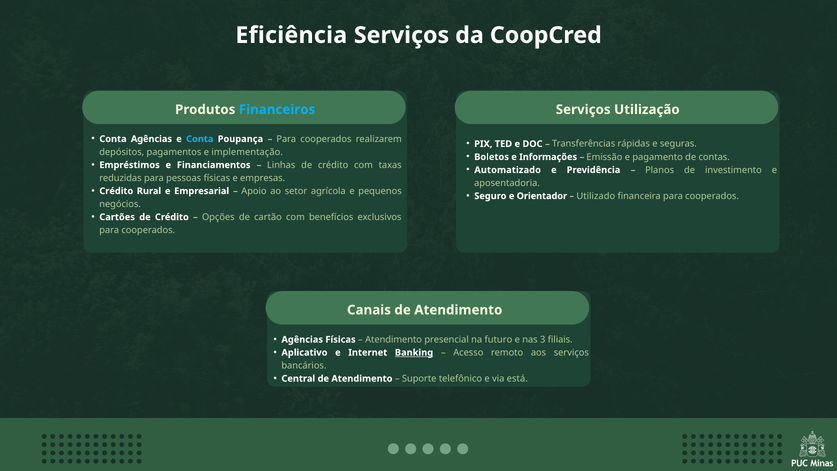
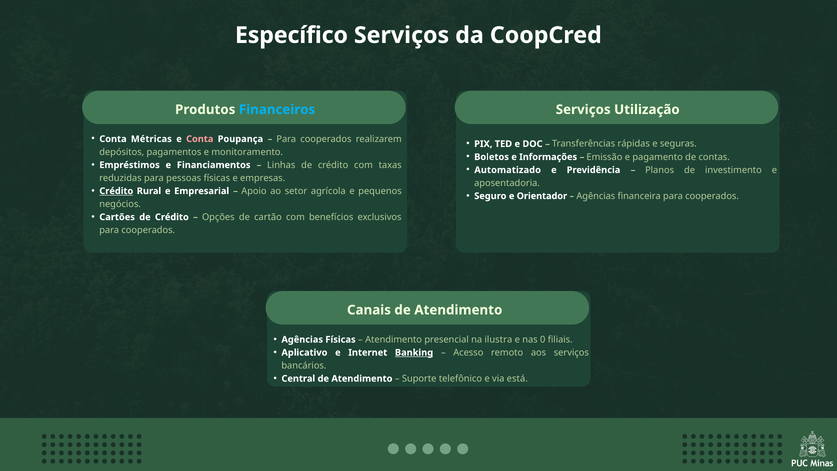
Eficiência: Eficiência -> Específico
Conta Agências: Agências -> Métricas
Conta at (200, 139) colour: light blue -> pink
implementação: implementação -> monitoramento
Crédito at (116, 191) underline: none -> present
Utilizado at (596, 196): Utilizado -> Agências
futuro: futuro -> ilustra
3: 3 -> 0
